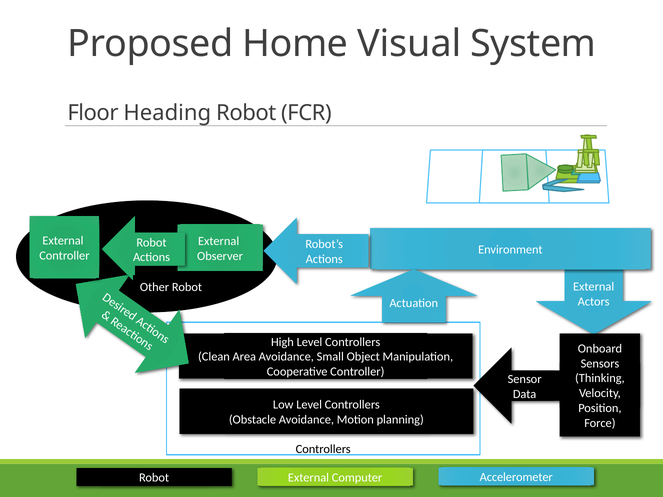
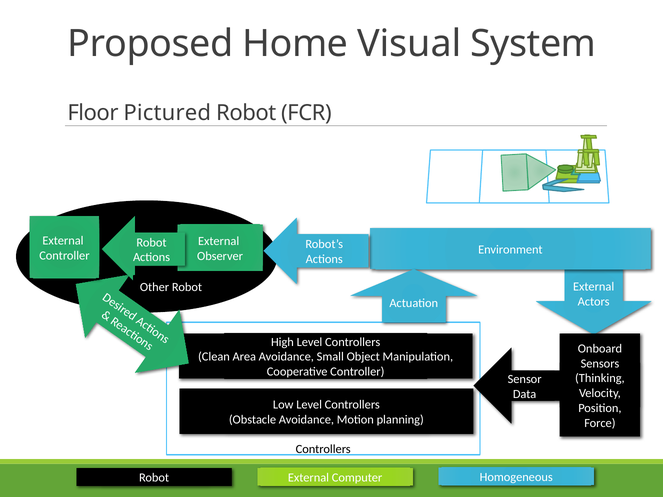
Heading: Heading -> Pictured
Accelerometer: Accelerometer -> Homogeneous
